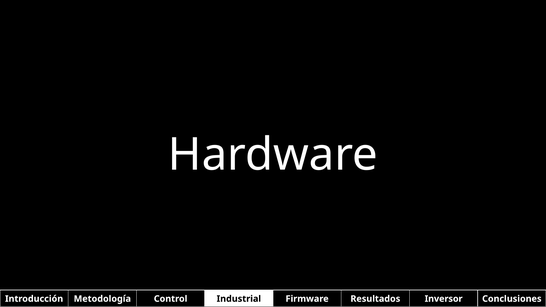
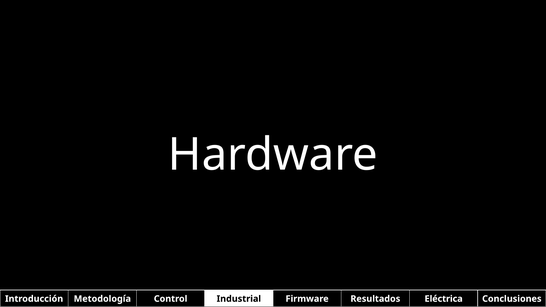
Inversor: Inversor -> Eléctrica
